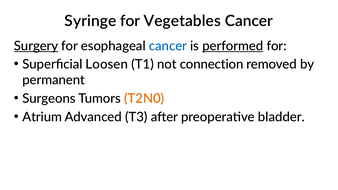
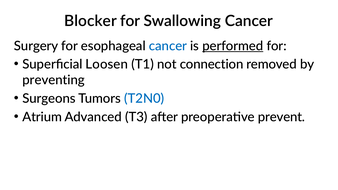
Syringe: Syringe -> Blocker
Vegetables: Vegetables -> Swallowing
Surgery underline: present -> none
permanent: permanent -> preventing
T2N0 colour: orange -> blue
bladder: bladder -> prevent
